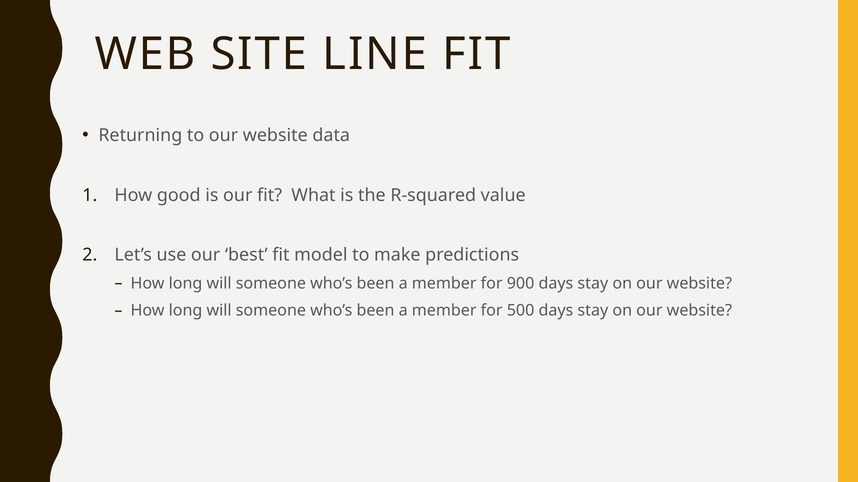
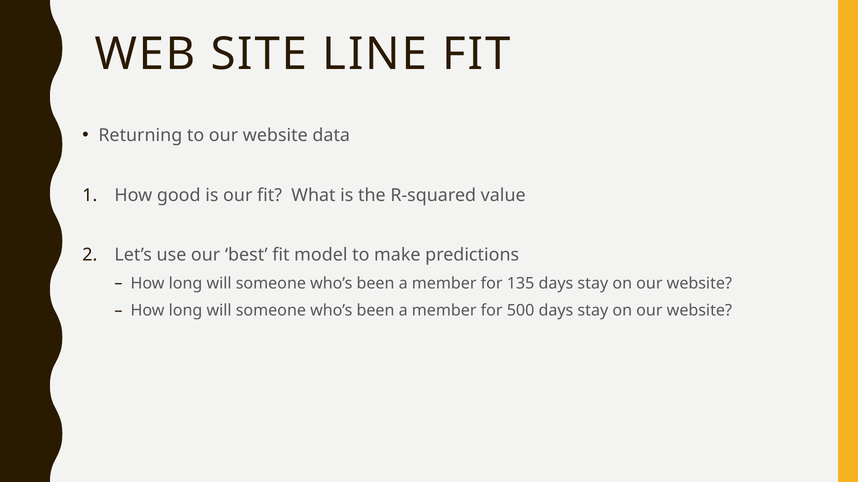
900: 900 -> 135
